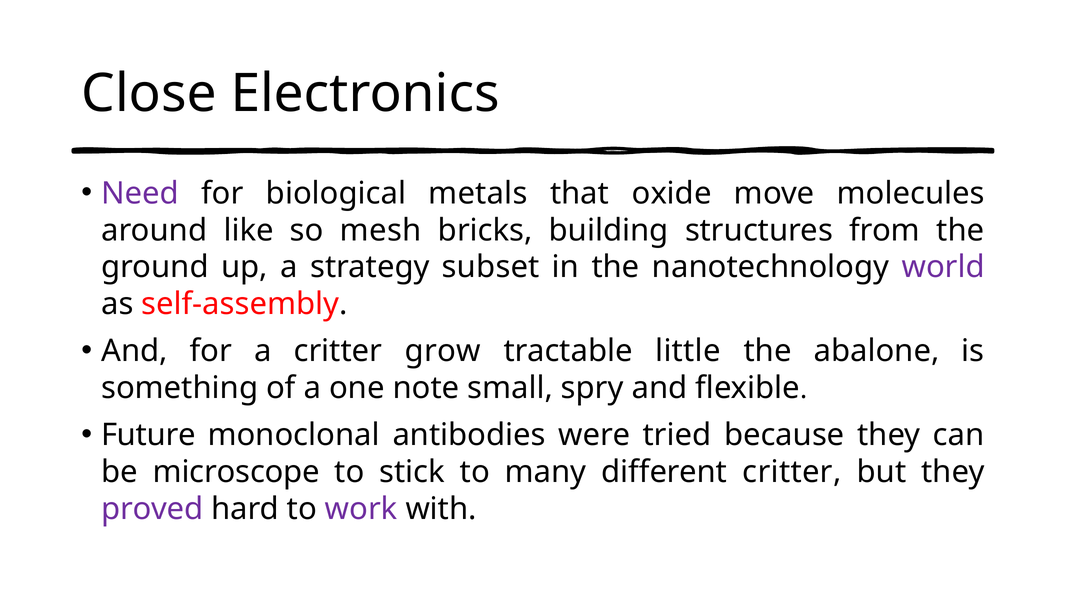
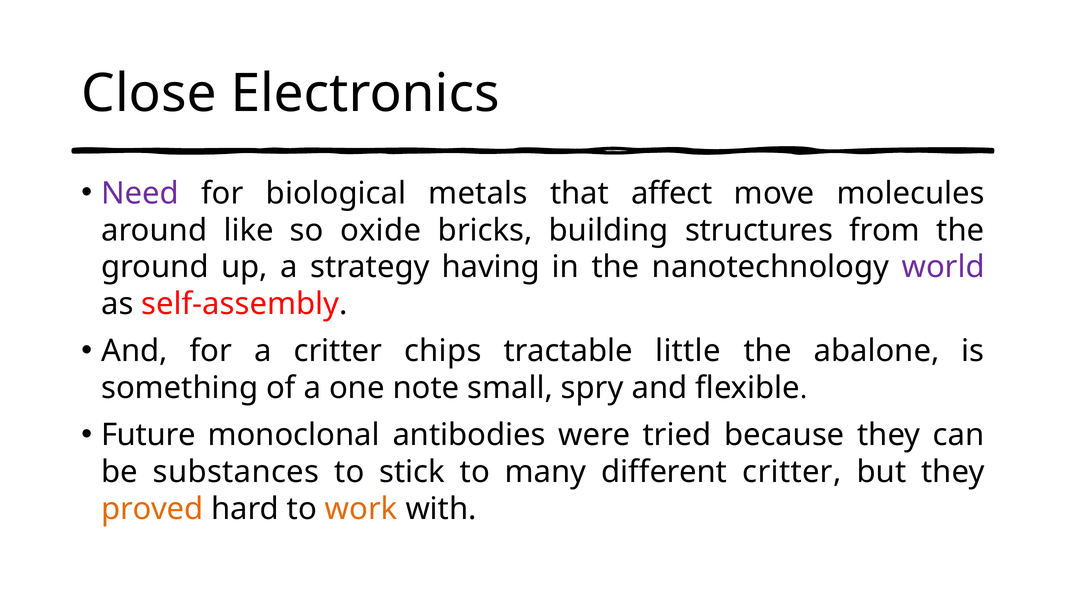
oxide: oxide -> affect
mesh: mesh -> oxide
subset: subset -> having
grow: grow -> chips
microscope: microscope -> substances
proved colour: purple -> orange
work colour: purple -> orange
